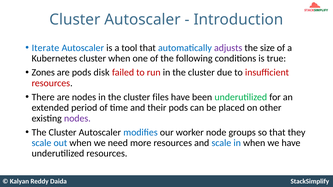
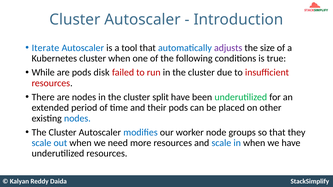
Zones: Zones -> While
files: files -> split
nodes at (77, 118) colour: purple -> blue
